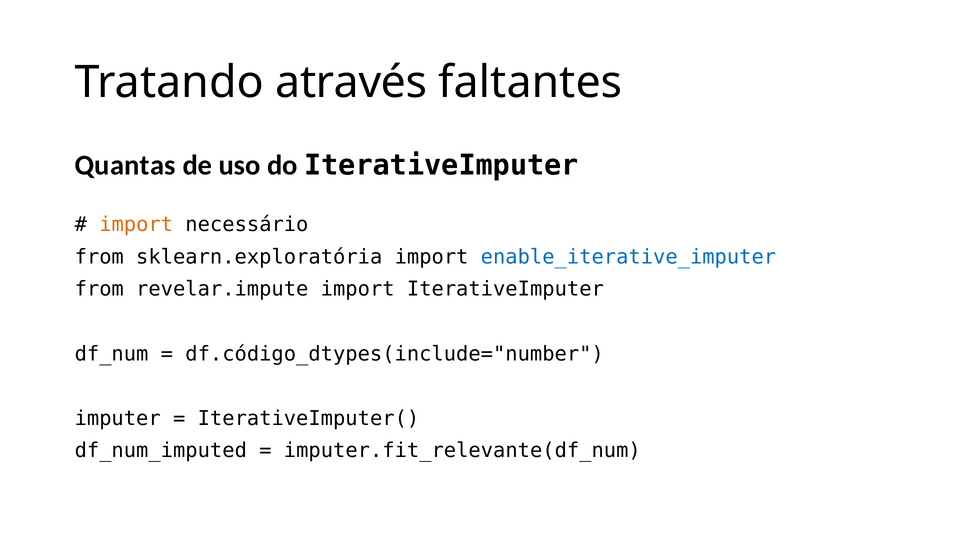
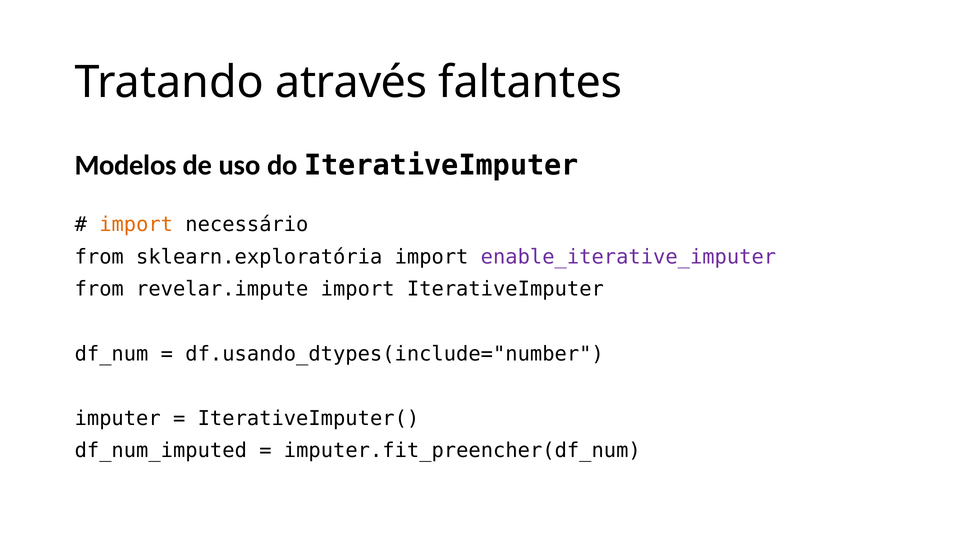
Quantas: Quantas -> Modelos
enable_iterative_imputer colour: blue -> purple
df.código_dtypes(include="number: df.código_dtypes(include="number -> df.usando_dtypes(include="number
imputer.fit_relevante(df_num: imputer.fit_relevante(df_num -> imputer.fit_preencher(df_num
